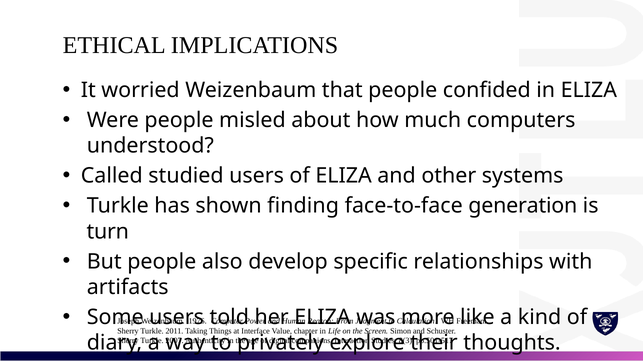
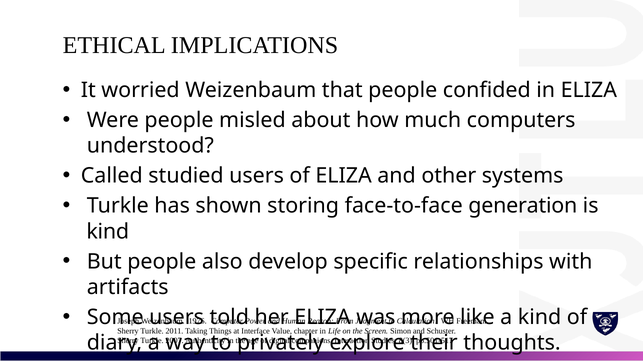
finding: finding -> storing
turn at (108, 232): turn -> kind
